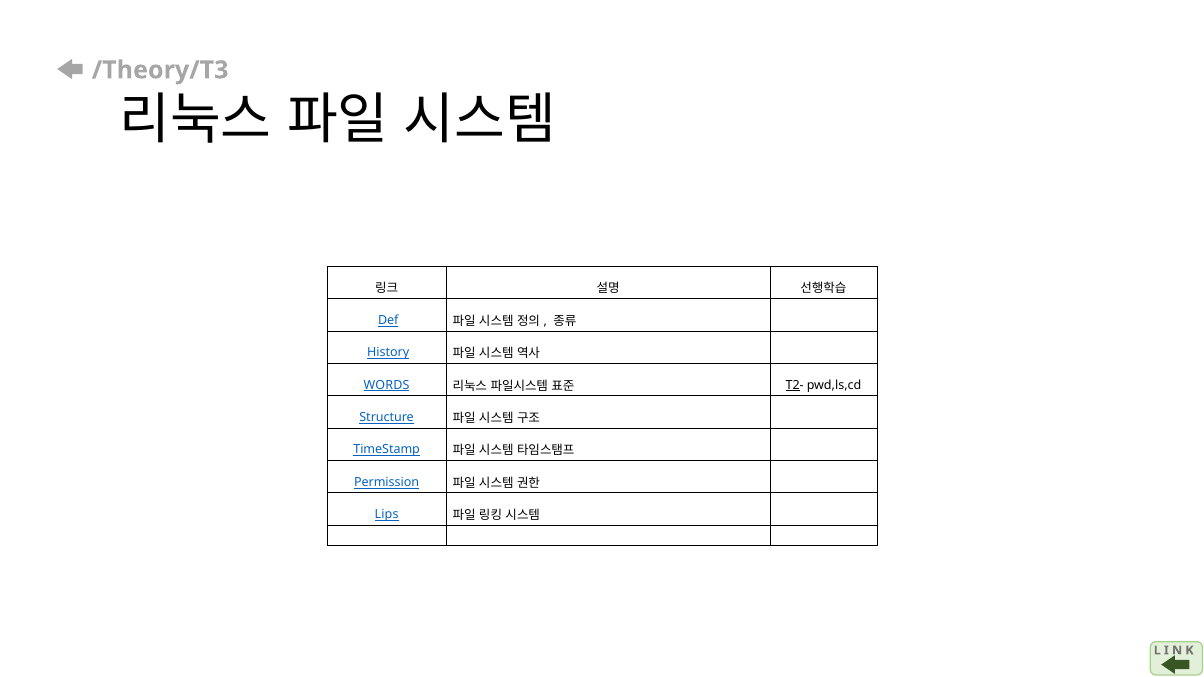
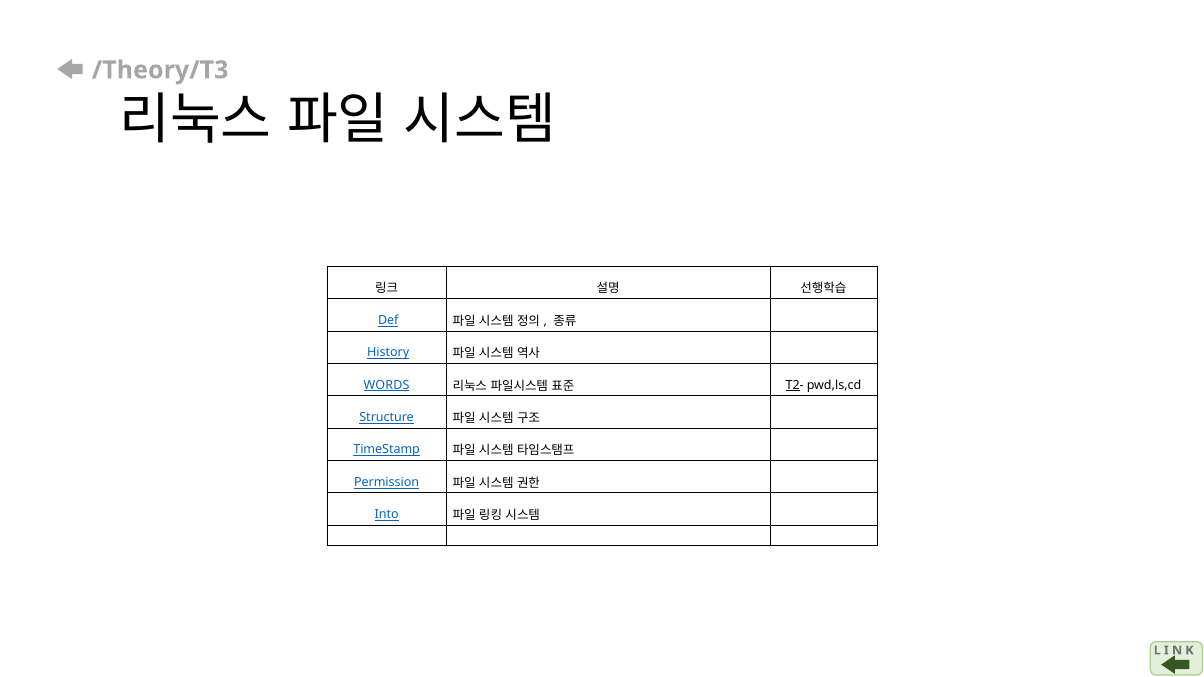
Lips: Lips -> Into
